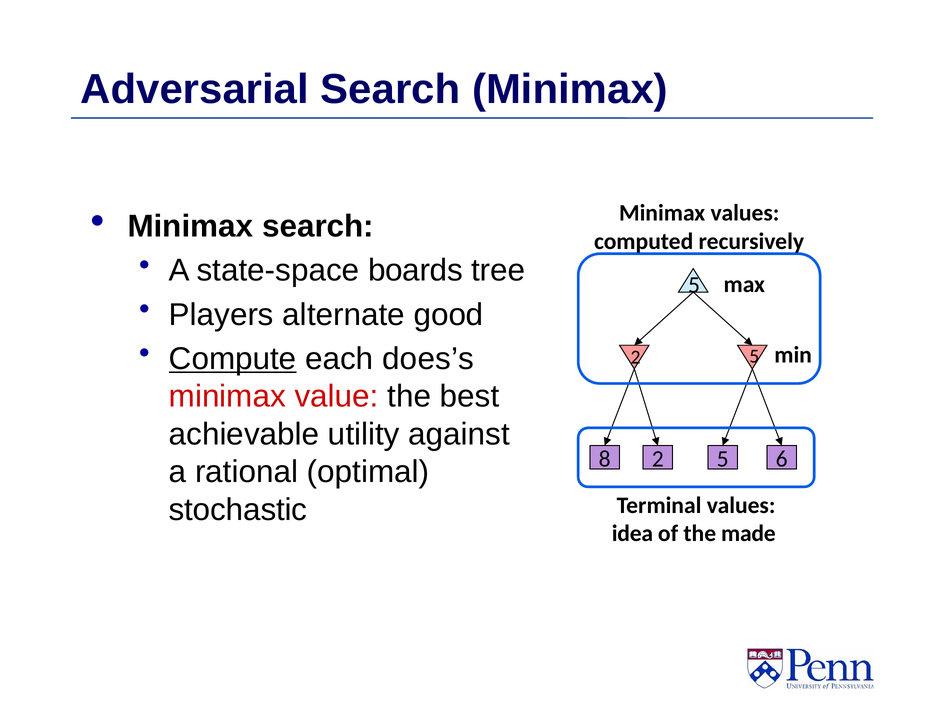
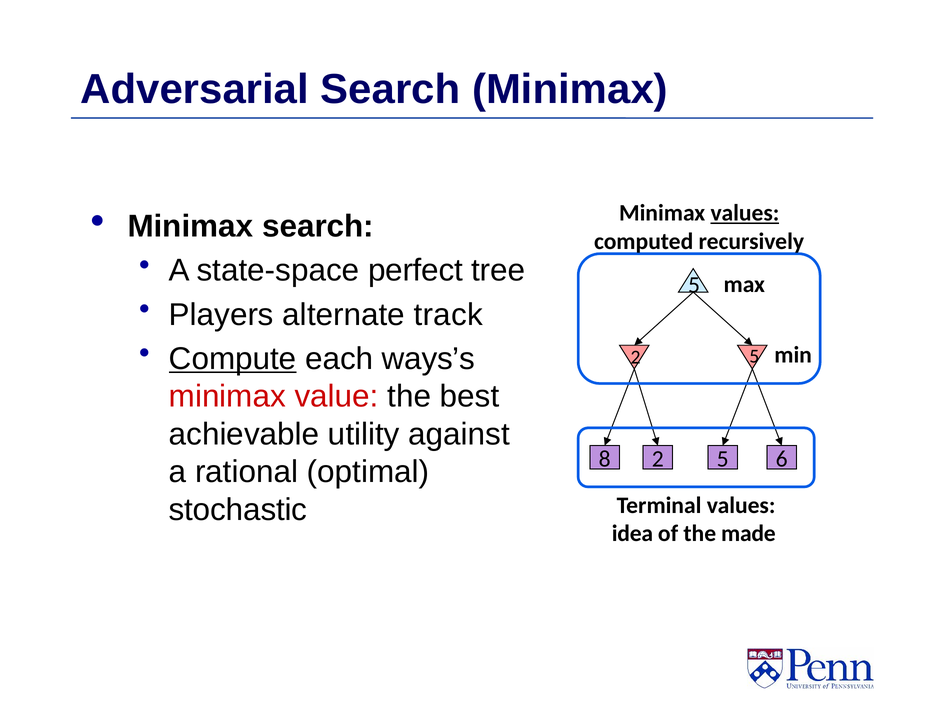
values at (745, 213) underline: none -> present
boards: boards -> perfect
good: good -> track
does’s: does’s -> ways’s
